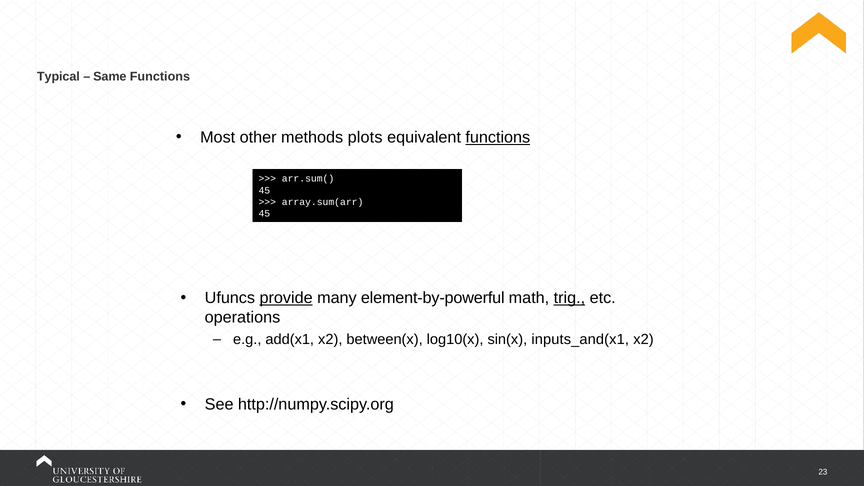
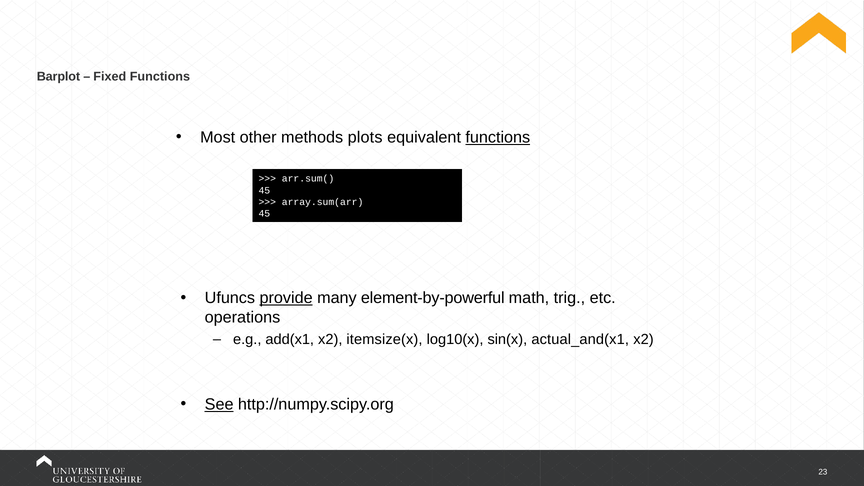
Typical: Typical -> Barplot
Same: Same -> Fixed
trig underline: present -> none
between(x: between(x -> itemsize(x
inputs_and(x1: inputs_and(x1 -> actual_and(x1
See underline: none -> present
